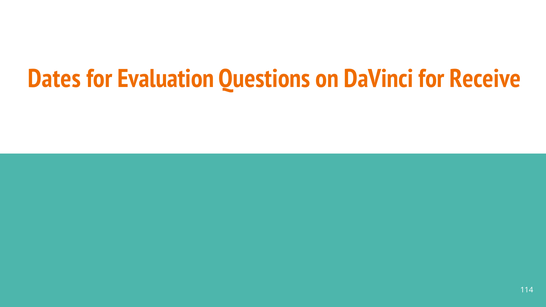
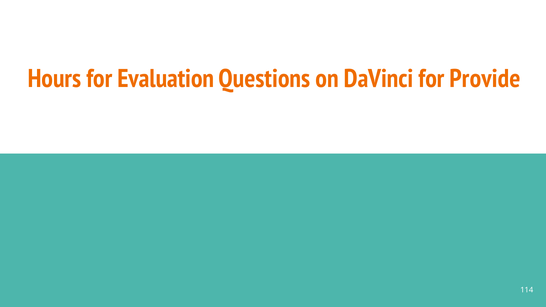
Dates: Dates -> Hours
Receive: Receive -> Provide
